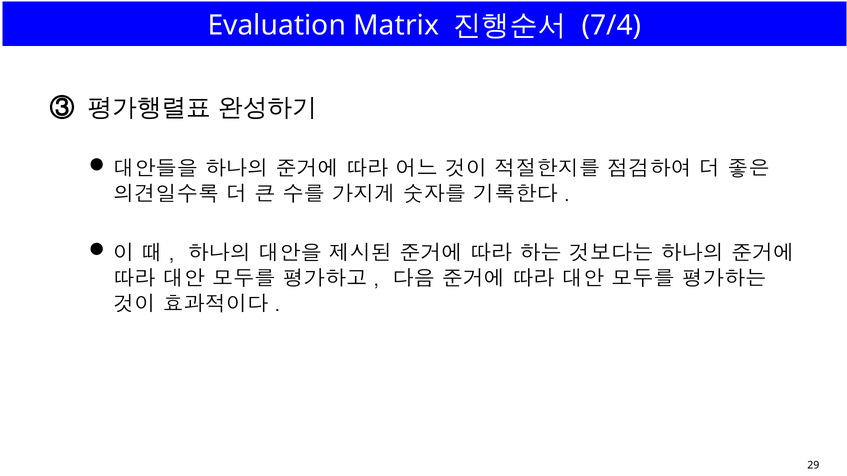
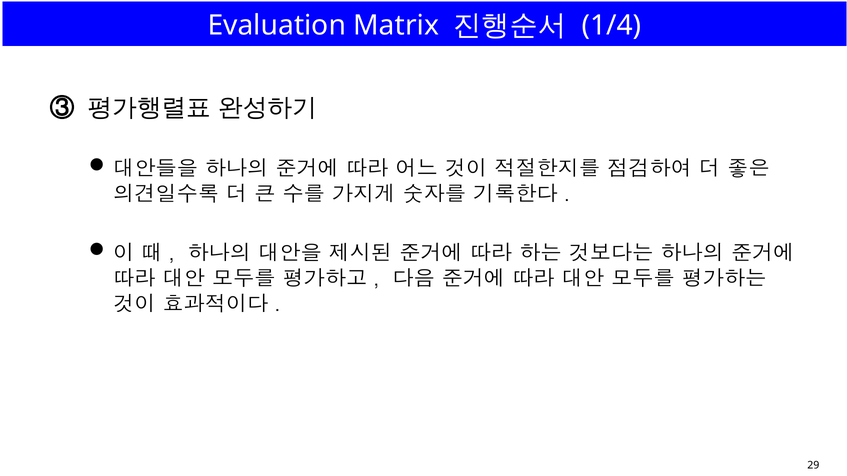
7/4: 7/4 -> 1/4
